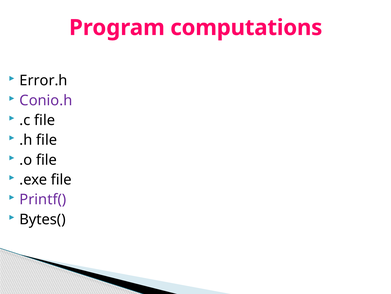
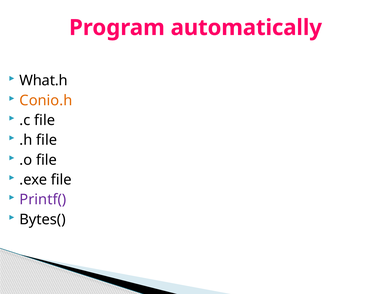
computations: computations -> automatically
Error.h: Error.h -> What.h
Conio.h colour: purple -> orange
